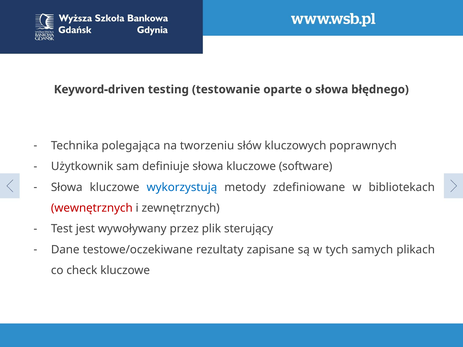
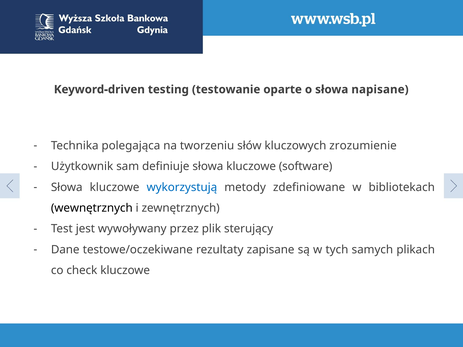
błędnego: błędnego -> napisane
poprawnych: poprawnych -> zrozumienie
wewnętrznych colour: red -> black
